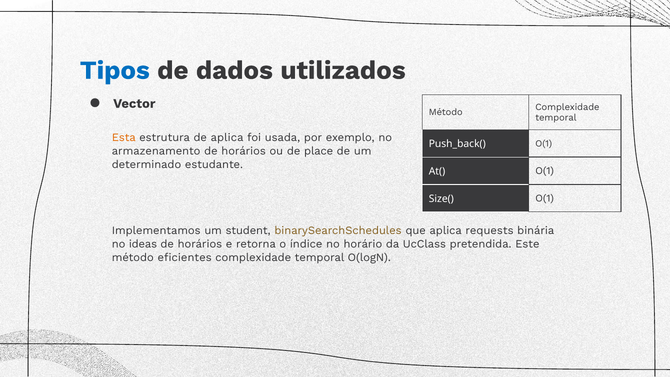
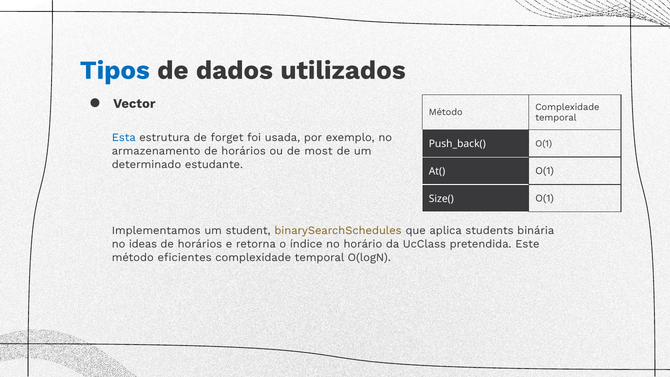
Esta colour: orange -> blue
de aplica: aplica -> forget
place: place -> most
requests: requests -> students
